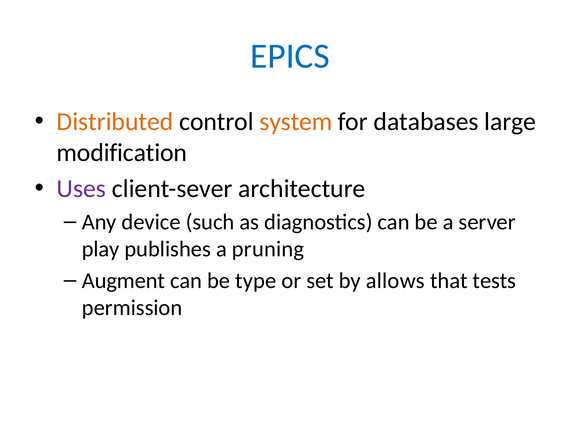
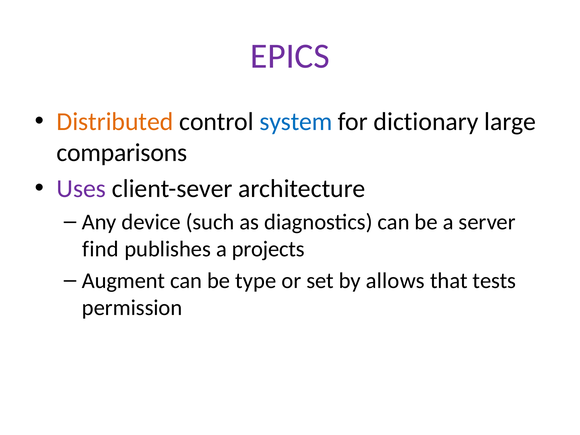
EPICS colour: blue -> purple
system colour: orange -> blue
databases: databases -> dictionary
modification: modification -> comparisons
play: play -> find
pruning: pruning -> projects
